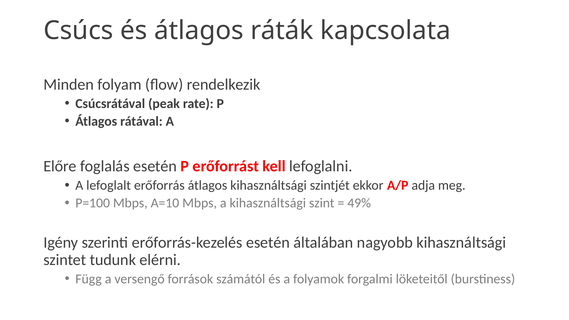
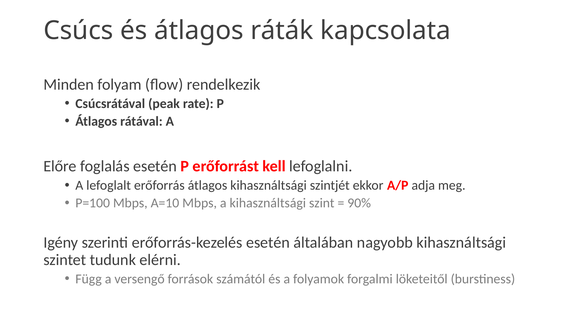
49%: 49% -> 90%
